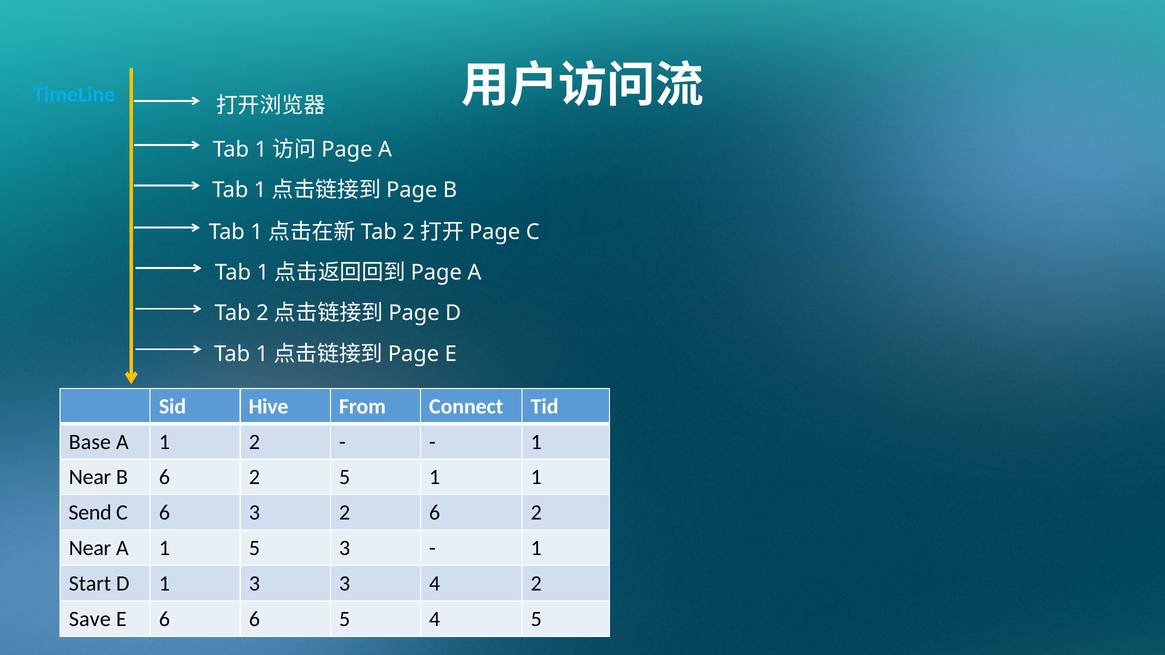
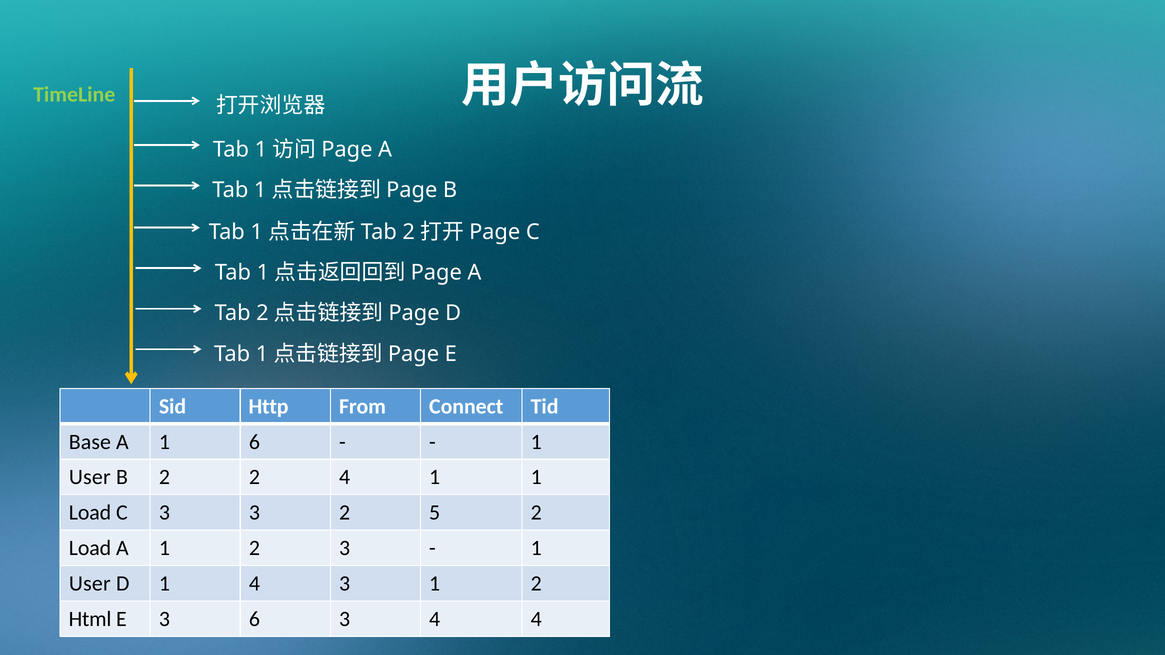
TimeLine colour: light blue -> light green
Hive: Hive -> Http
1 2: 2 -> 6
Near at (90, 477): Near -> User
B 6: 6 -> 2
2 5: 5 -> 4
Send at (90, 513): Send -> Load
C 6: 6 -> 3
2 6: 6 -> 5
Near at (90, 548): Near -> Load
A 1 5: 5 -> 2
Start at (90, 584): Start -> User
1 3: 3 -> 4
3 4: 4 -> 1
Save: Save -> Html
E 6: 6 -> 3
6 5: 5 -> 3
4 5: 5 -> 4
